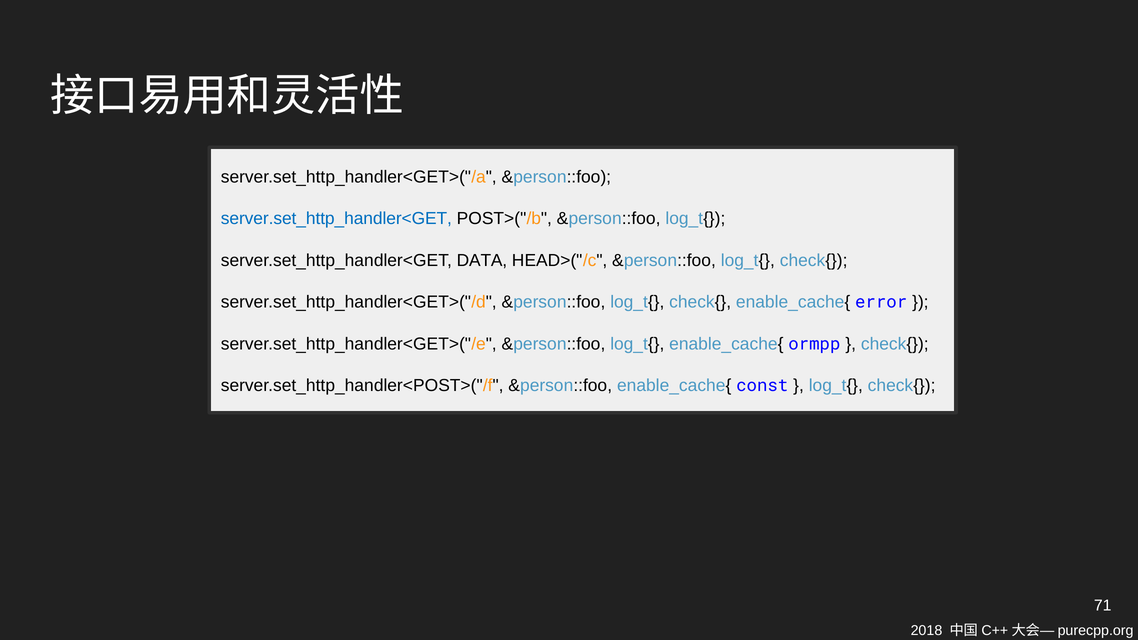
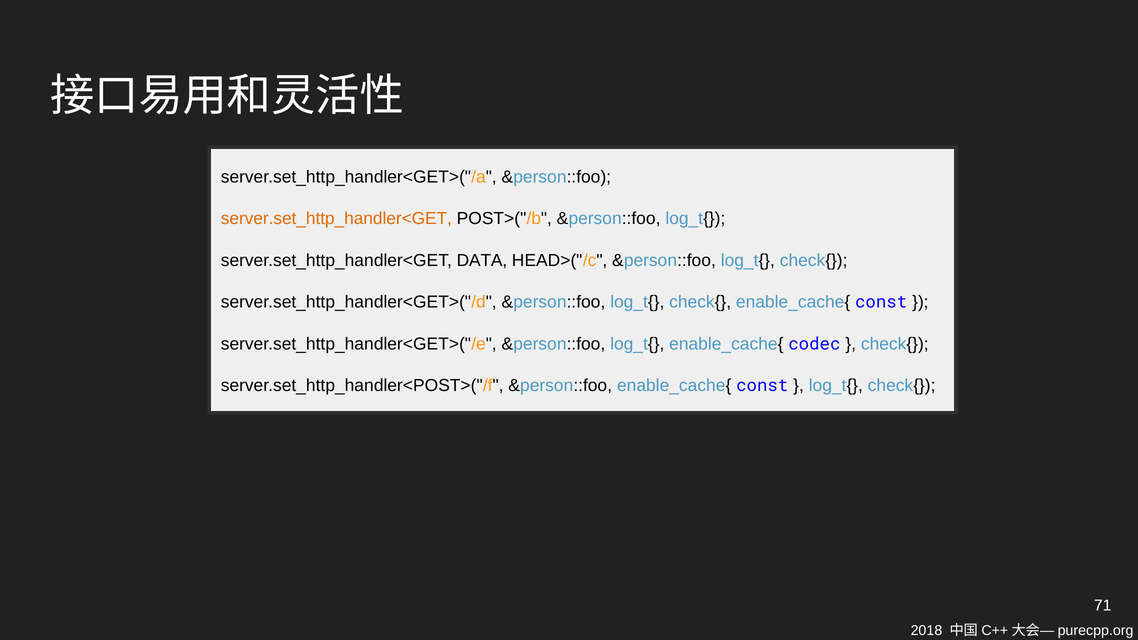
server.set_http_handler<GET at (336, 219) colour: blue -> orange
check{ enable_cache{ error: error -> const
ormpp: ormpp -> codec
